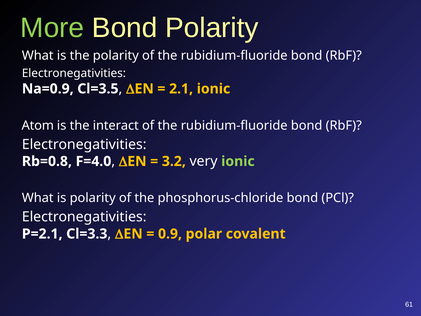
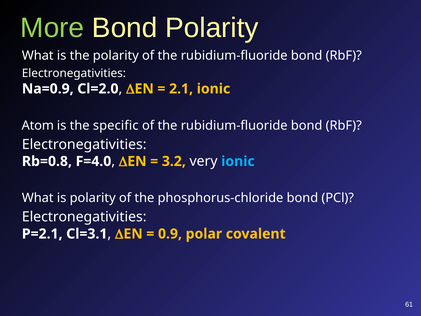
Cl=3.5: Cl=3.5 -> Cl=2.0
interact: interact -> specific
ionic at (238, 161) colour: light green -> light blue
Cl=3.3: Cl=3.3 -> Cl=3.1
